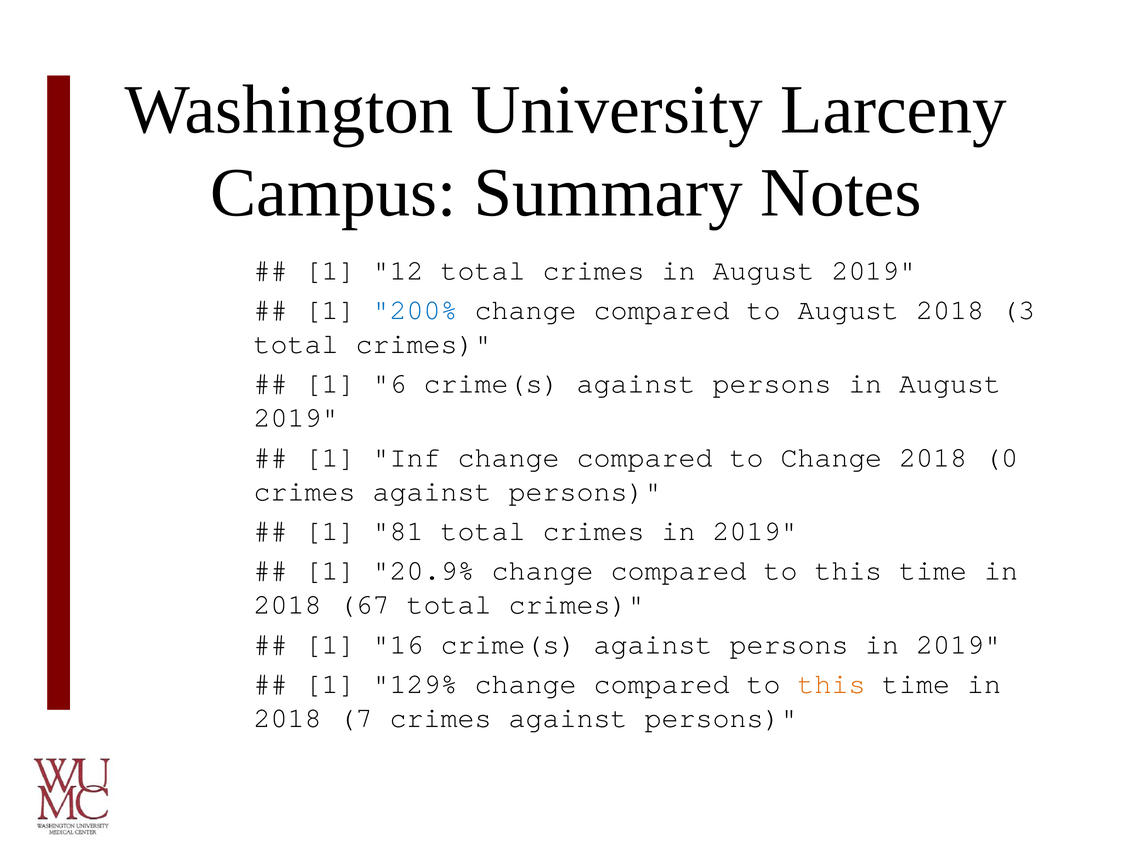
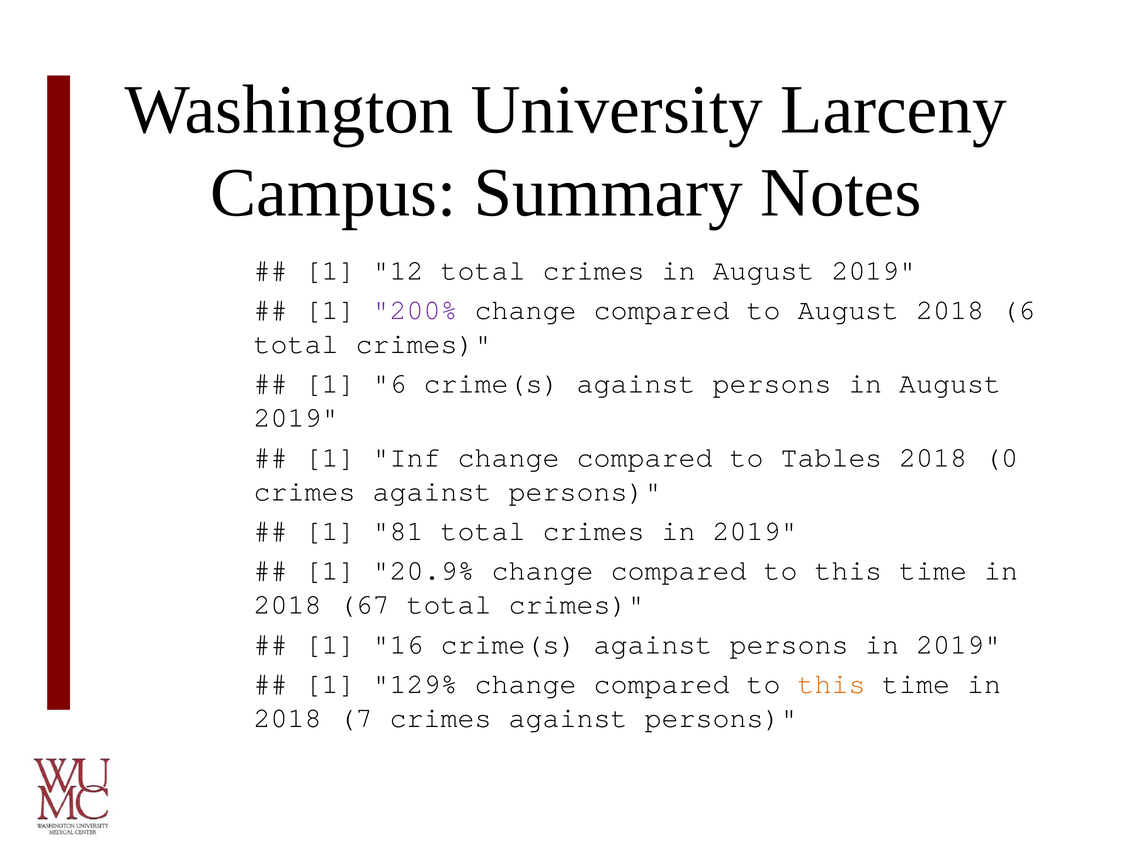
200% colour: blue -> purple
2018 3: 3 -> 6
to Change: Change -> Tables
